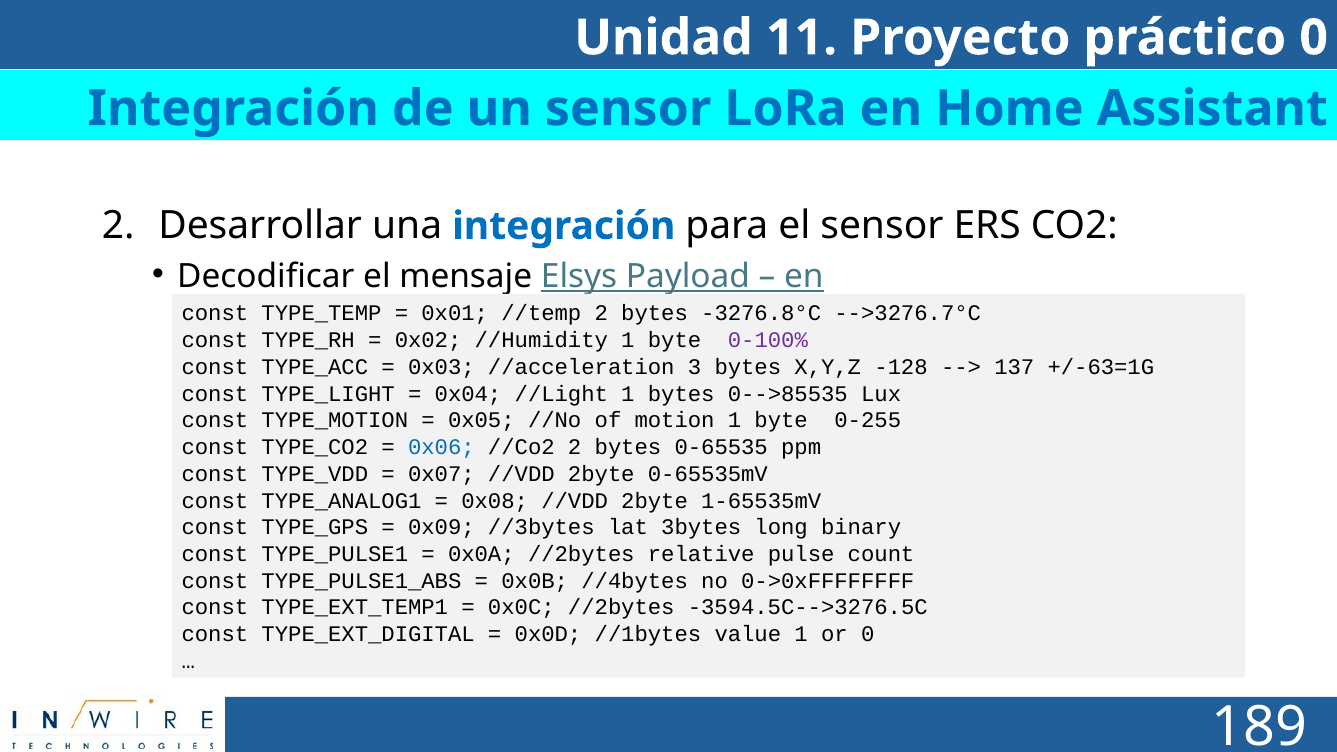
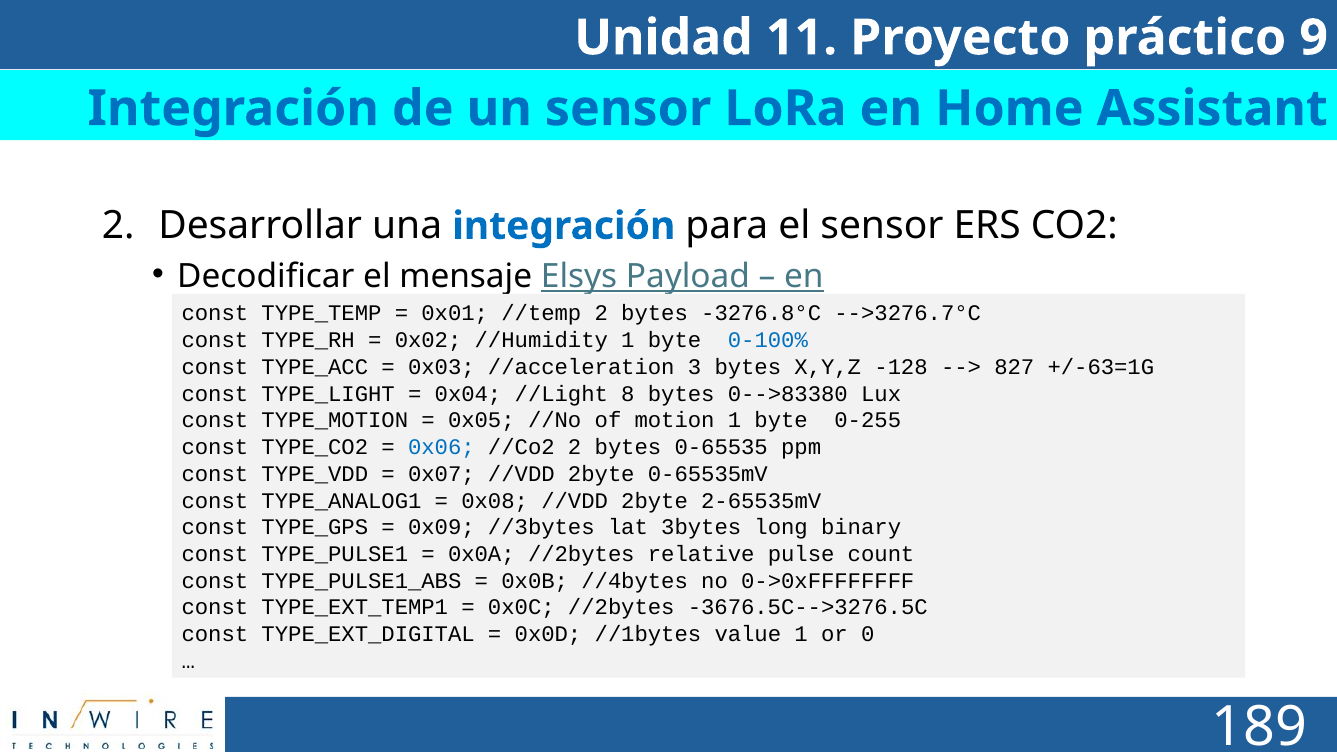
práctico 0: 0 -> 9
0-100% colour: purple -> blue
137: 137 -> 827
//Light 1: 1 -> 8
0-->85535: 0-->85535 -> 0-->83380
1-65535mV: 1-65535mV -> 2-65535mV
-3594.5C-->3276.5C: -3594.5C-->3276.5C -> -3676.5C-->3276.5C
